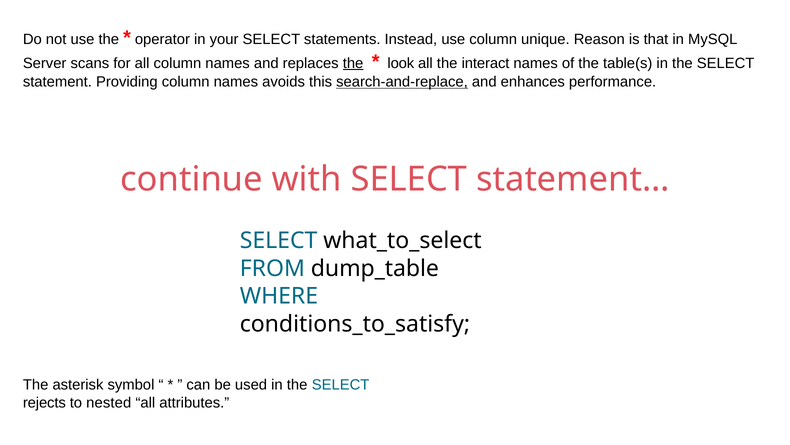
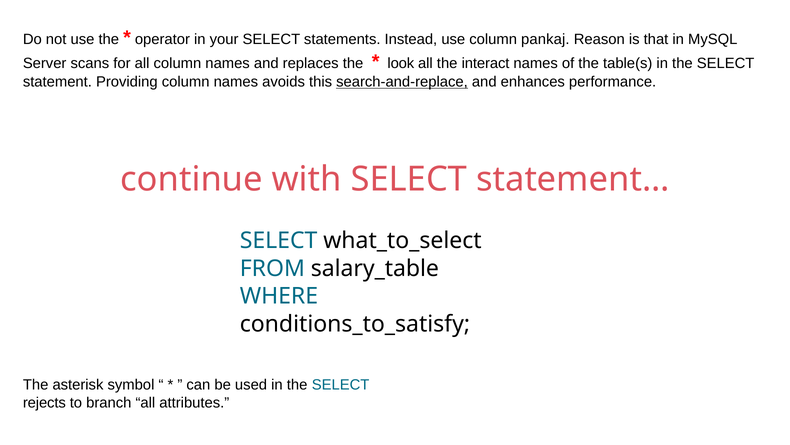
unique: unique -> pankaj
the at (353, 63) underline: present -> none
dump_table: dump_table -> salary_table
nested: nested -> branch
